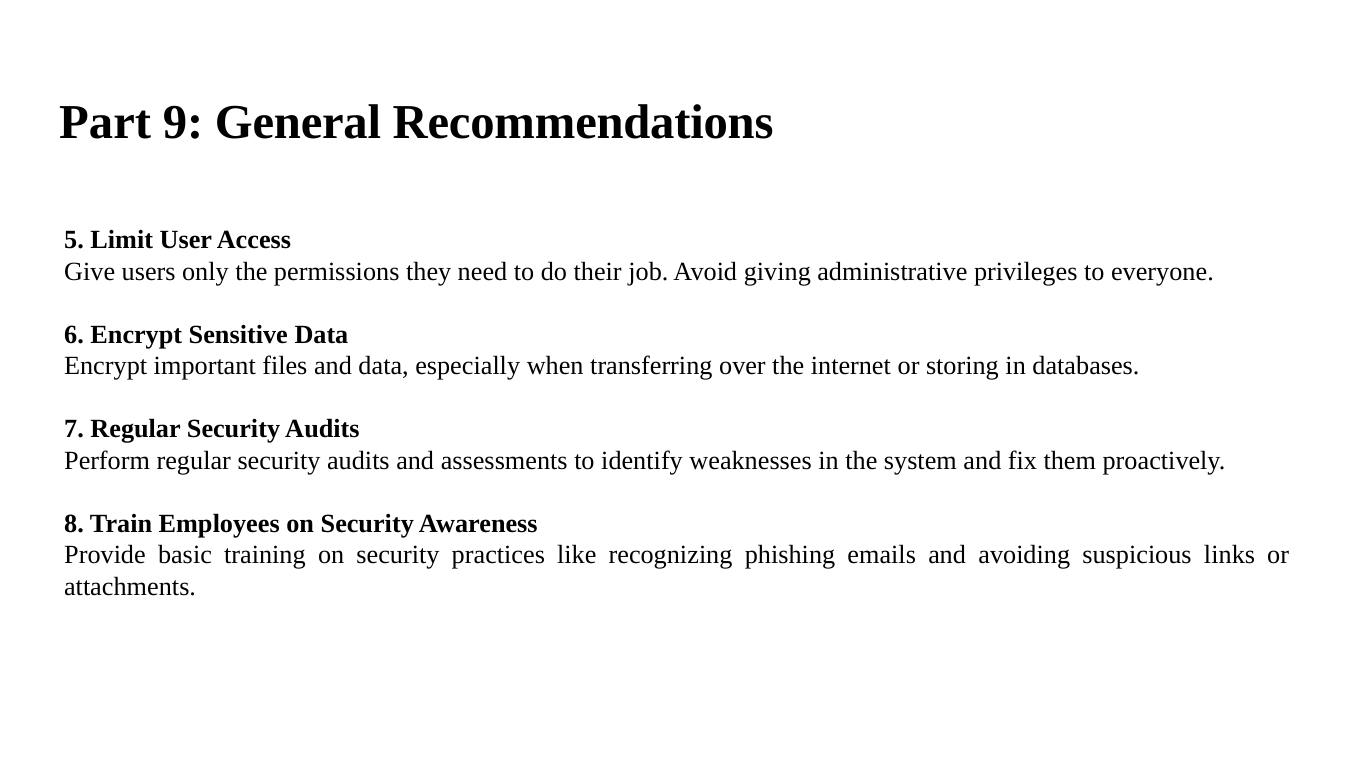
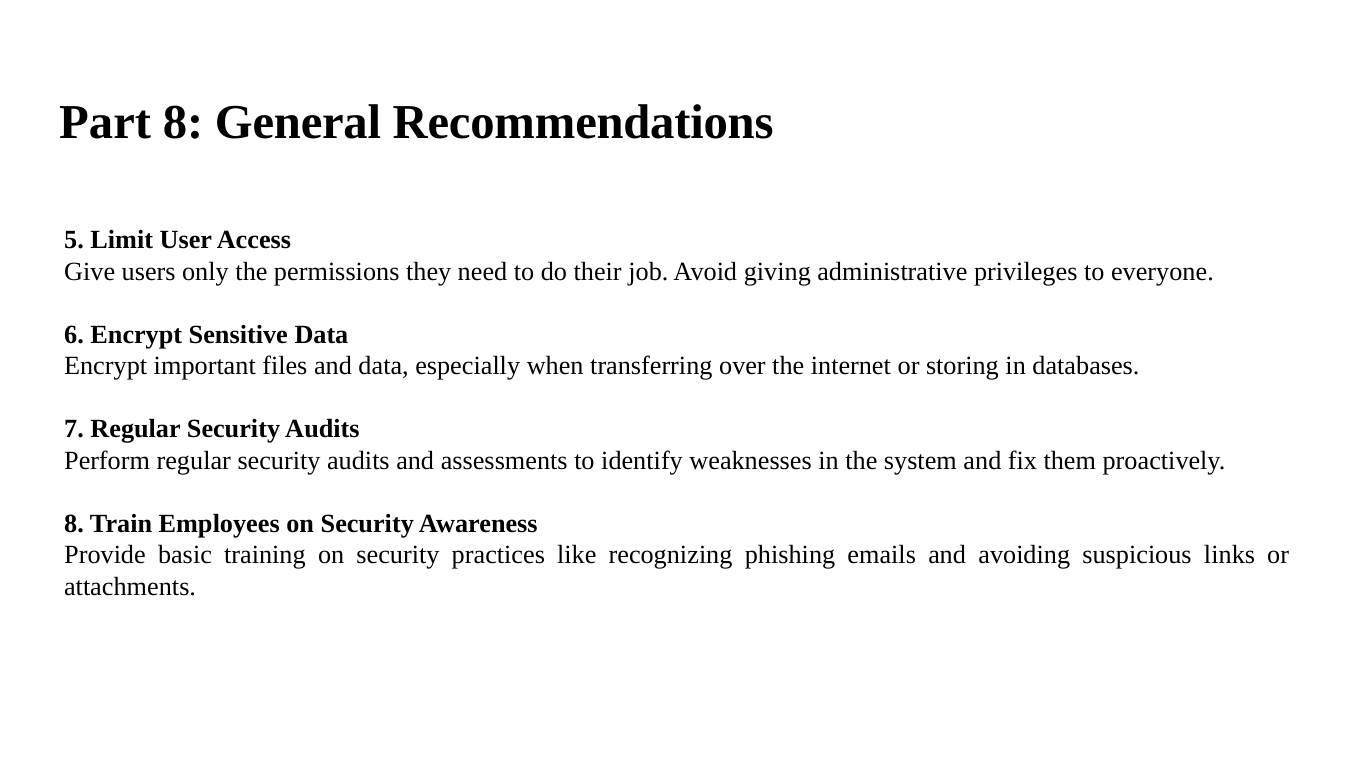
Part 9: 9 -> 8
